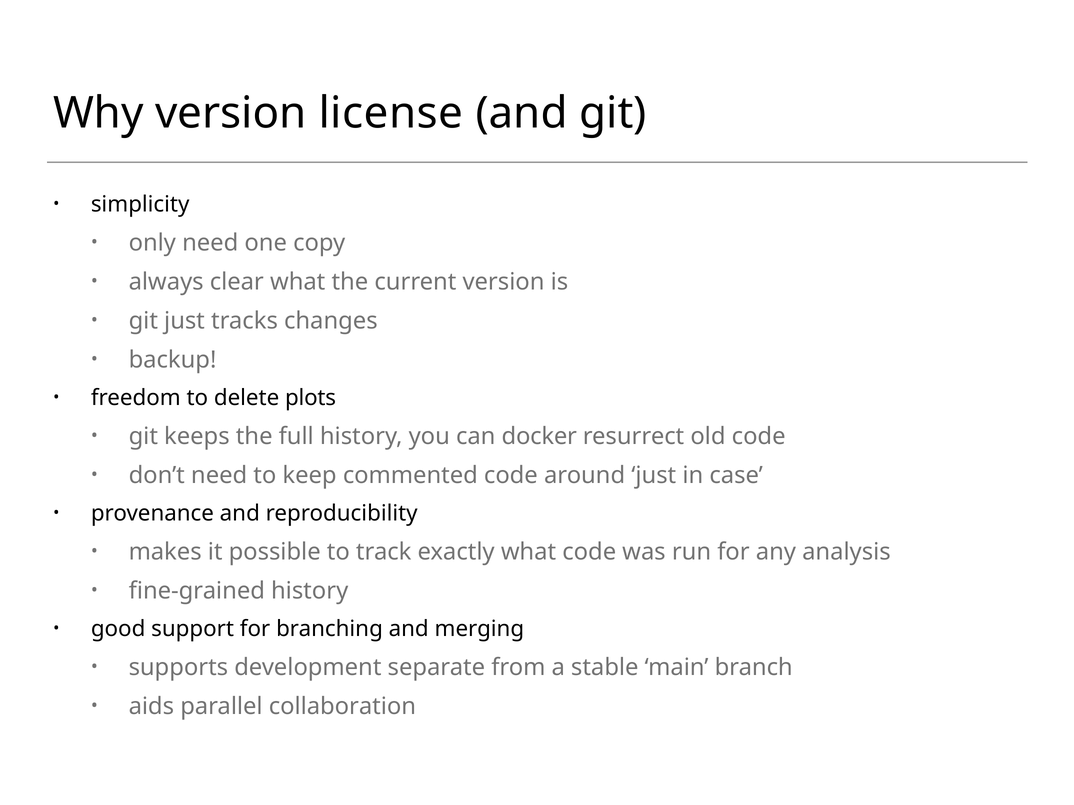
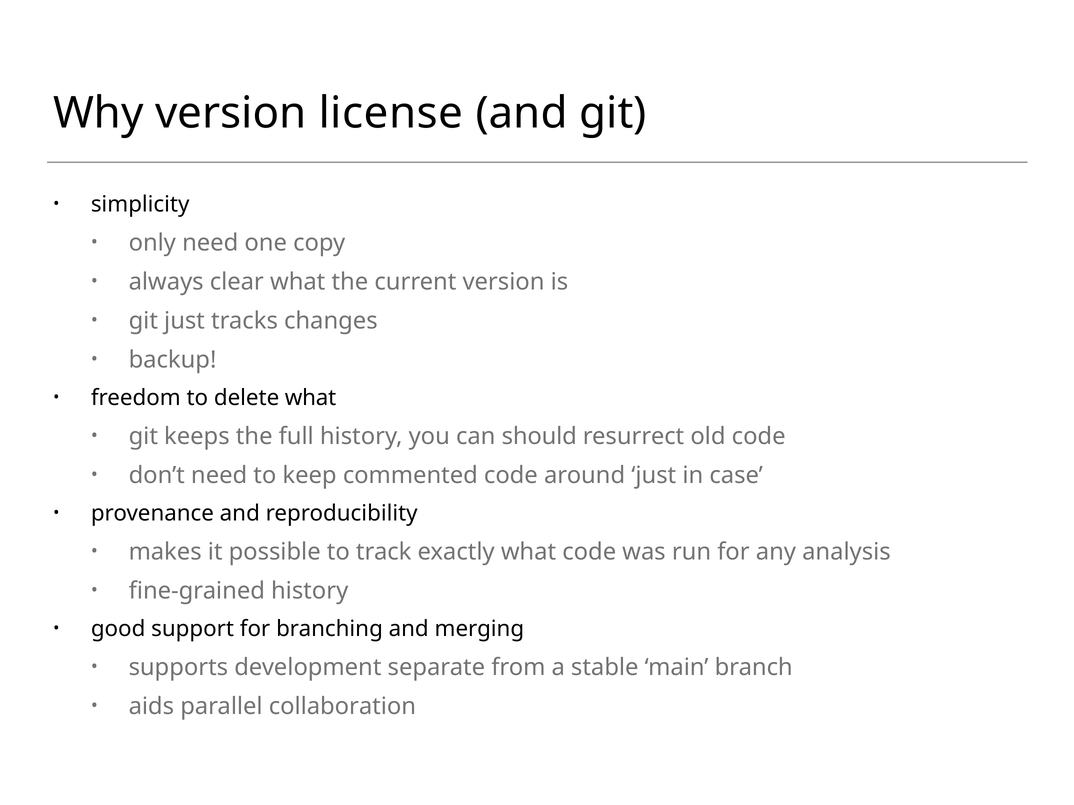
delete plots: plots -> what
docker: docker -> should
